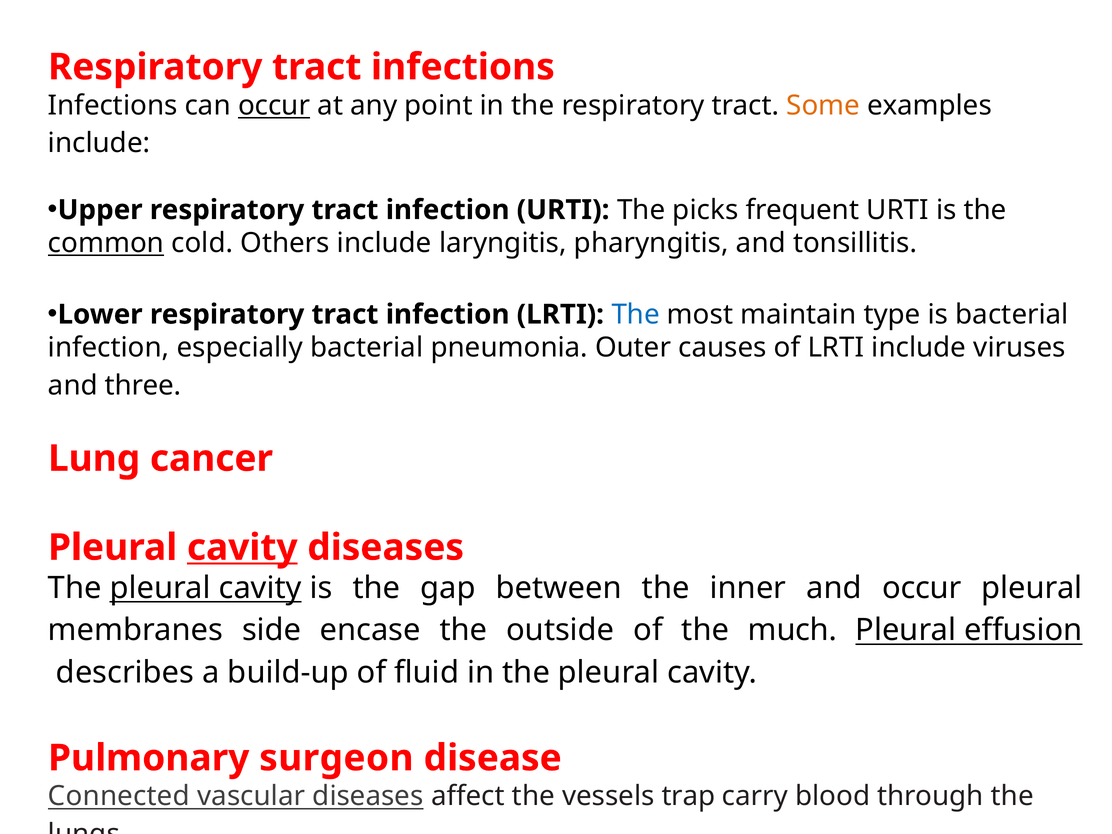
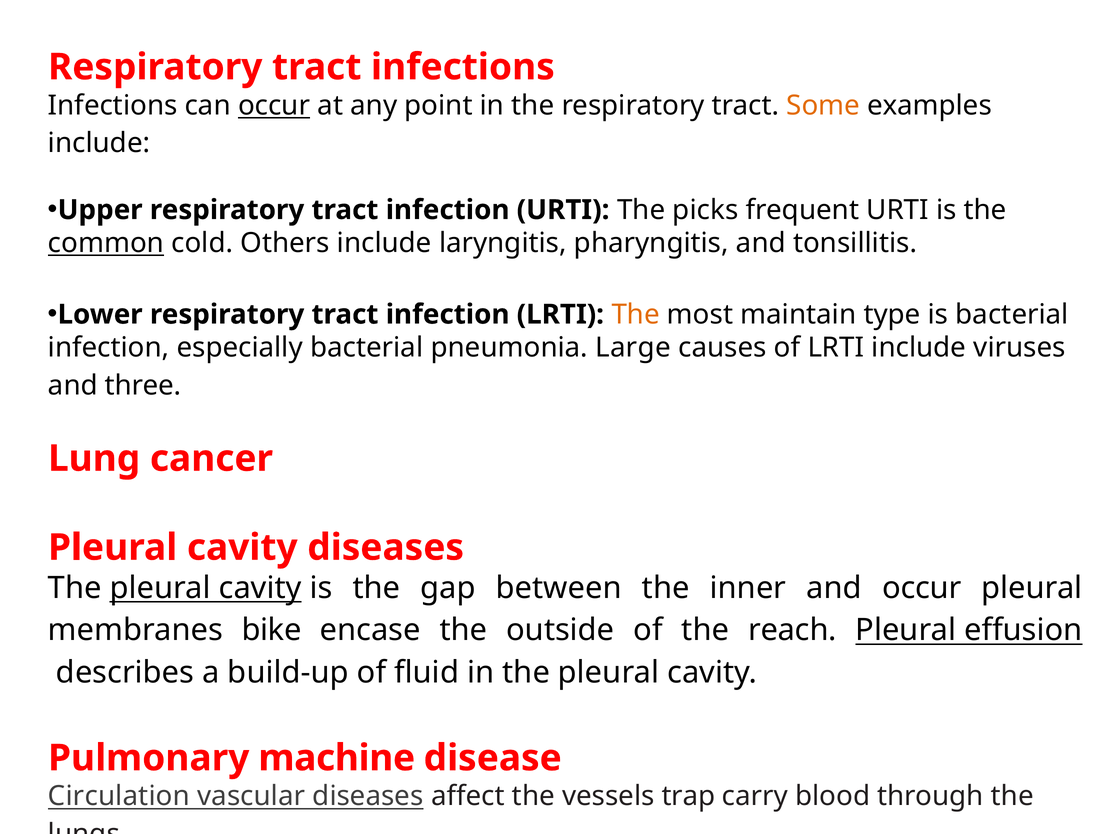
The at (636, 314) colour: blue -> orange
Outer: Outer -> Large
cavity at (242, 548) underline: present -> none
side: side -> bike
much: much -> reach
surgeon: surgeon -> machine
Connected: Connected -> Circulation
